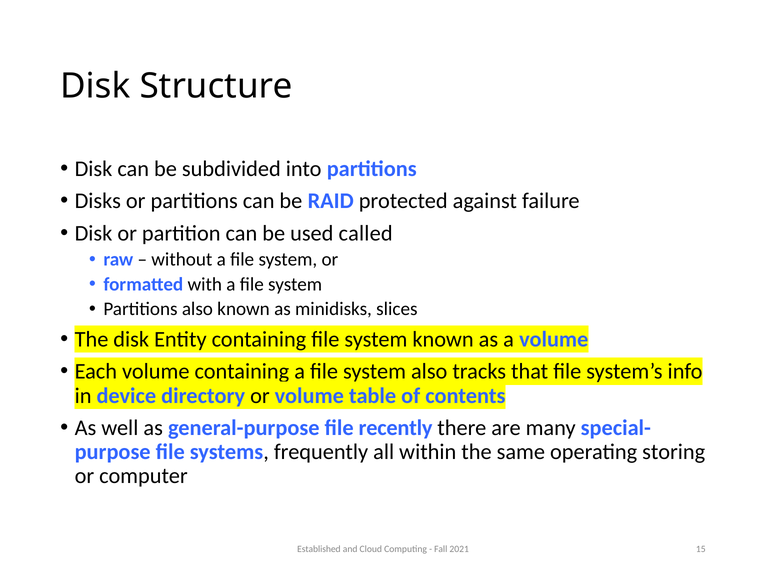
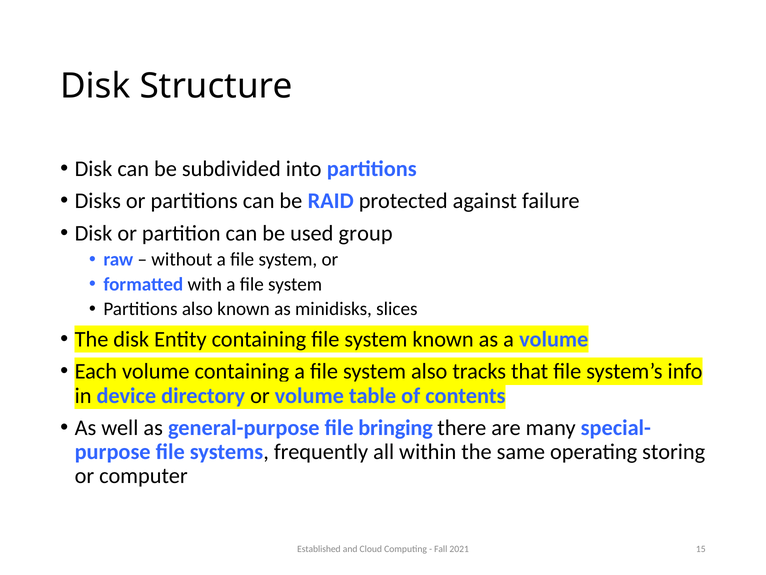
called: called -> group
recently: recently -> bringing
